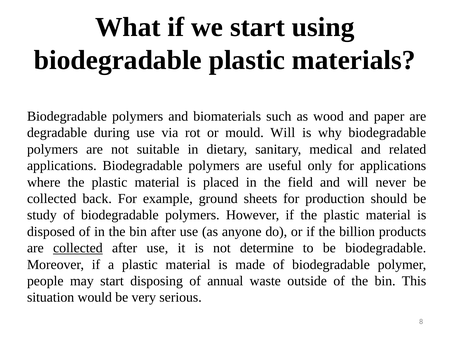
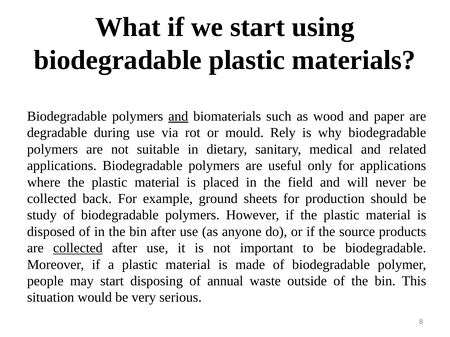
and at (178, 116) underline: none -> present
mould Will: Will -> Rely
billion: billion -> source
determine: determine -> important
